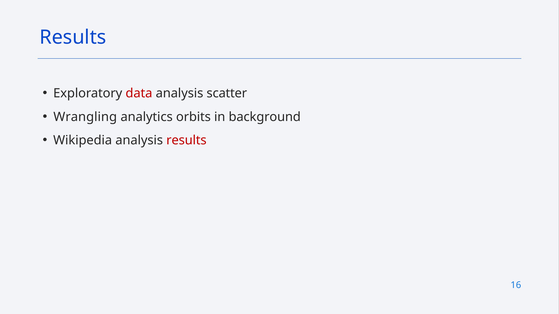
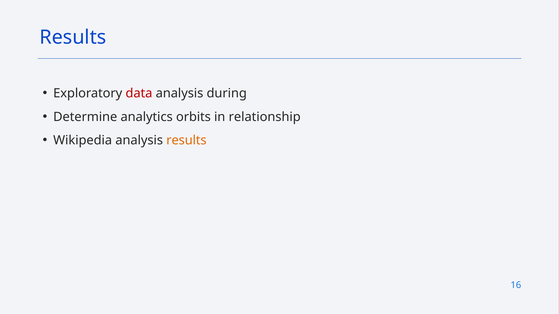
scatter: scatter -> during
Wrangling: Wrangling -> Determine
background: background -> relationship
results at (186, 141) colour: red -> orange
